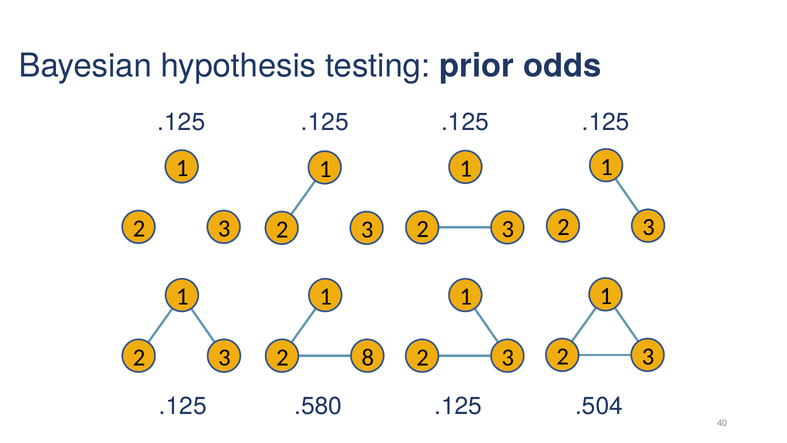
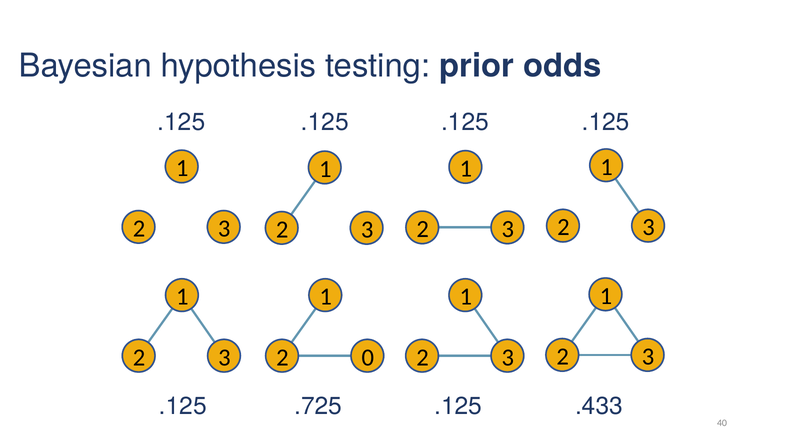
8: 8 -> 0
.580: .580 -> .725
.504: .504 -> .433
